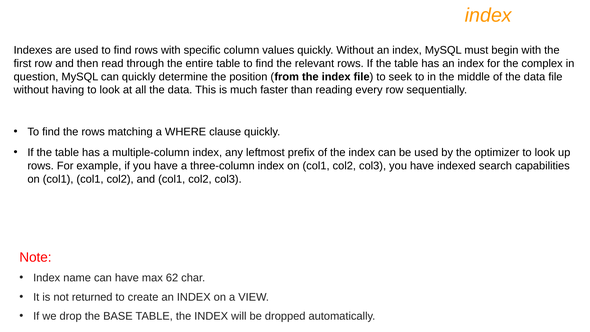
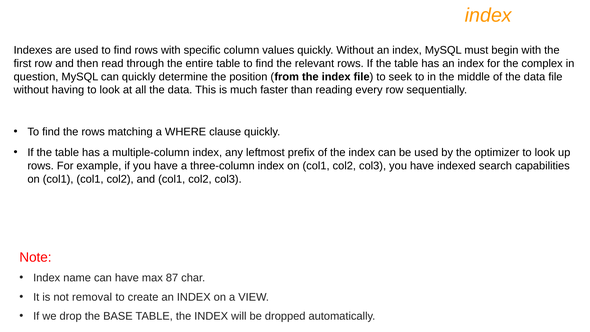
62: 62 -> 87
returned: returned -> removal
